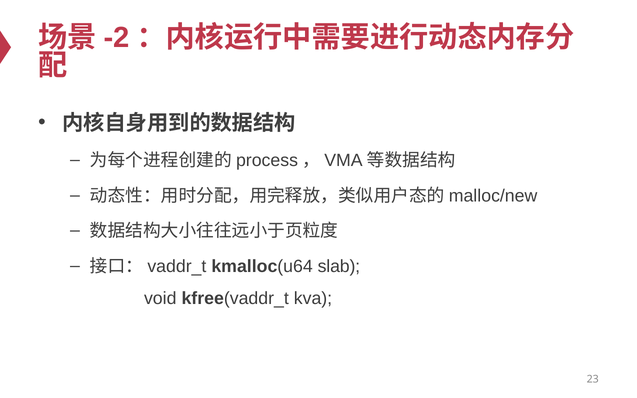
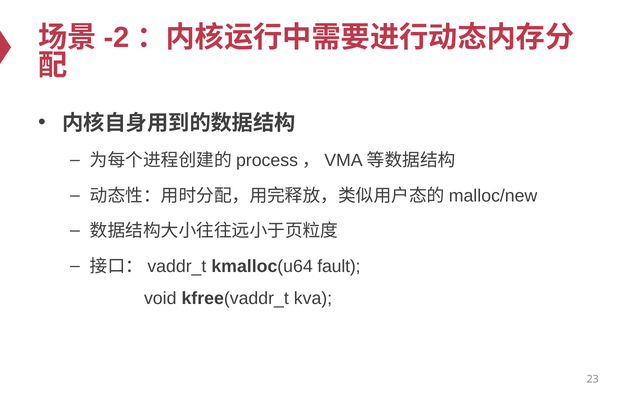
slab: slab -> fault
